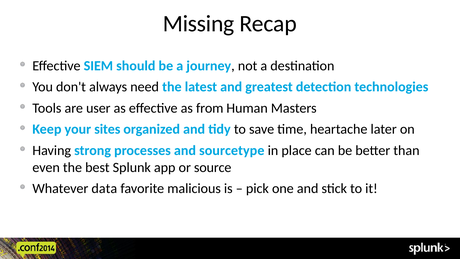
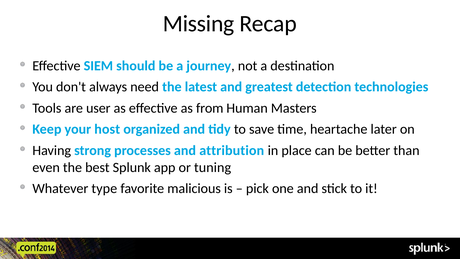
sites: sites -> host
sourcetype: sourcetype -> attribution
source: source -> tuning
data: data -> type
